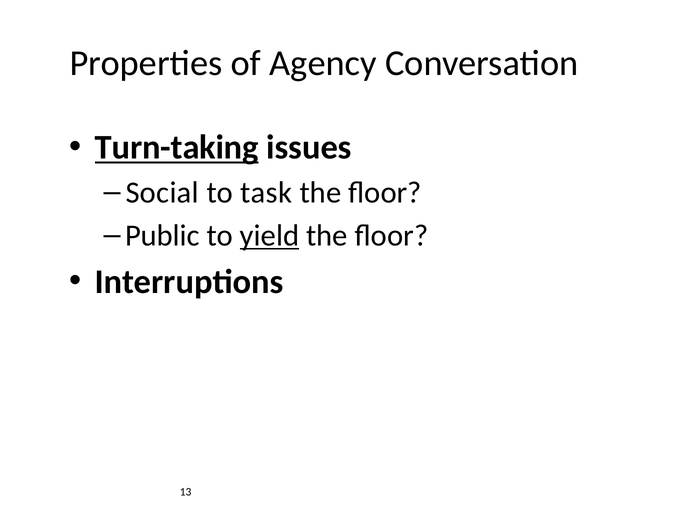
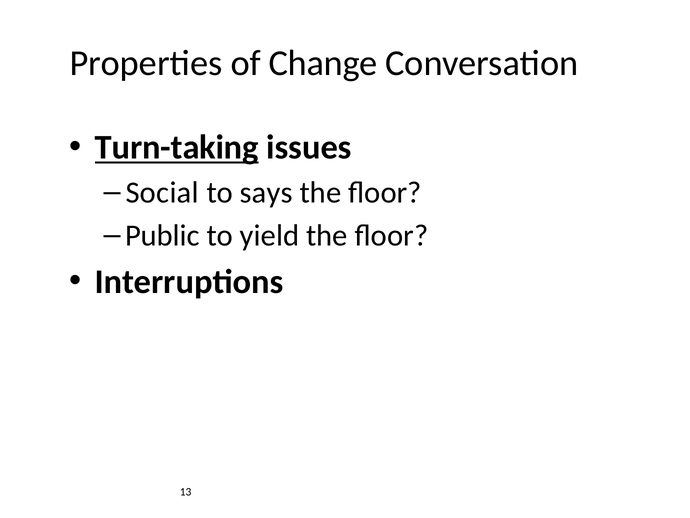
Agency: Agency -> Change
task: task -> says
yield underline: present -> none
